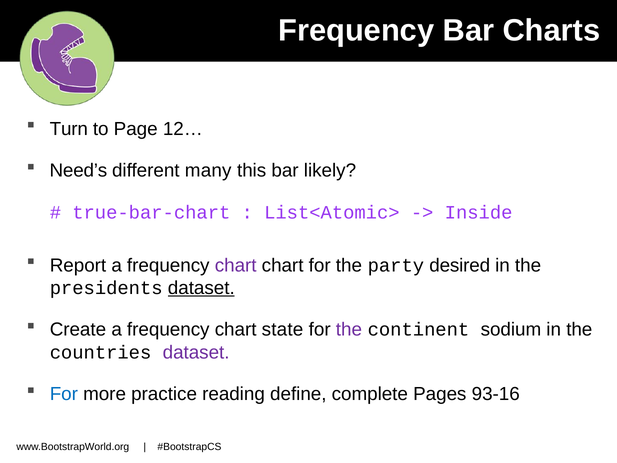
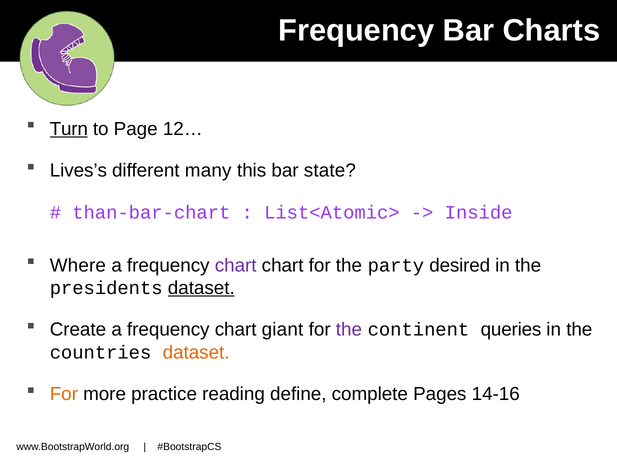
Turn underline: none -> present
Need’s: Need’s -> Lives’s
likely: likely -> state
true-bar-chart: true-bar-chart -> than-bar-chart
Report: Report -> Where
state: state -> giant
sodium: sodium -> queries
dataset at (196, 352) colour: purple -> orange
For at (64, 394) colour: blue -> orange
93-16: 93-16 -> 14-16
